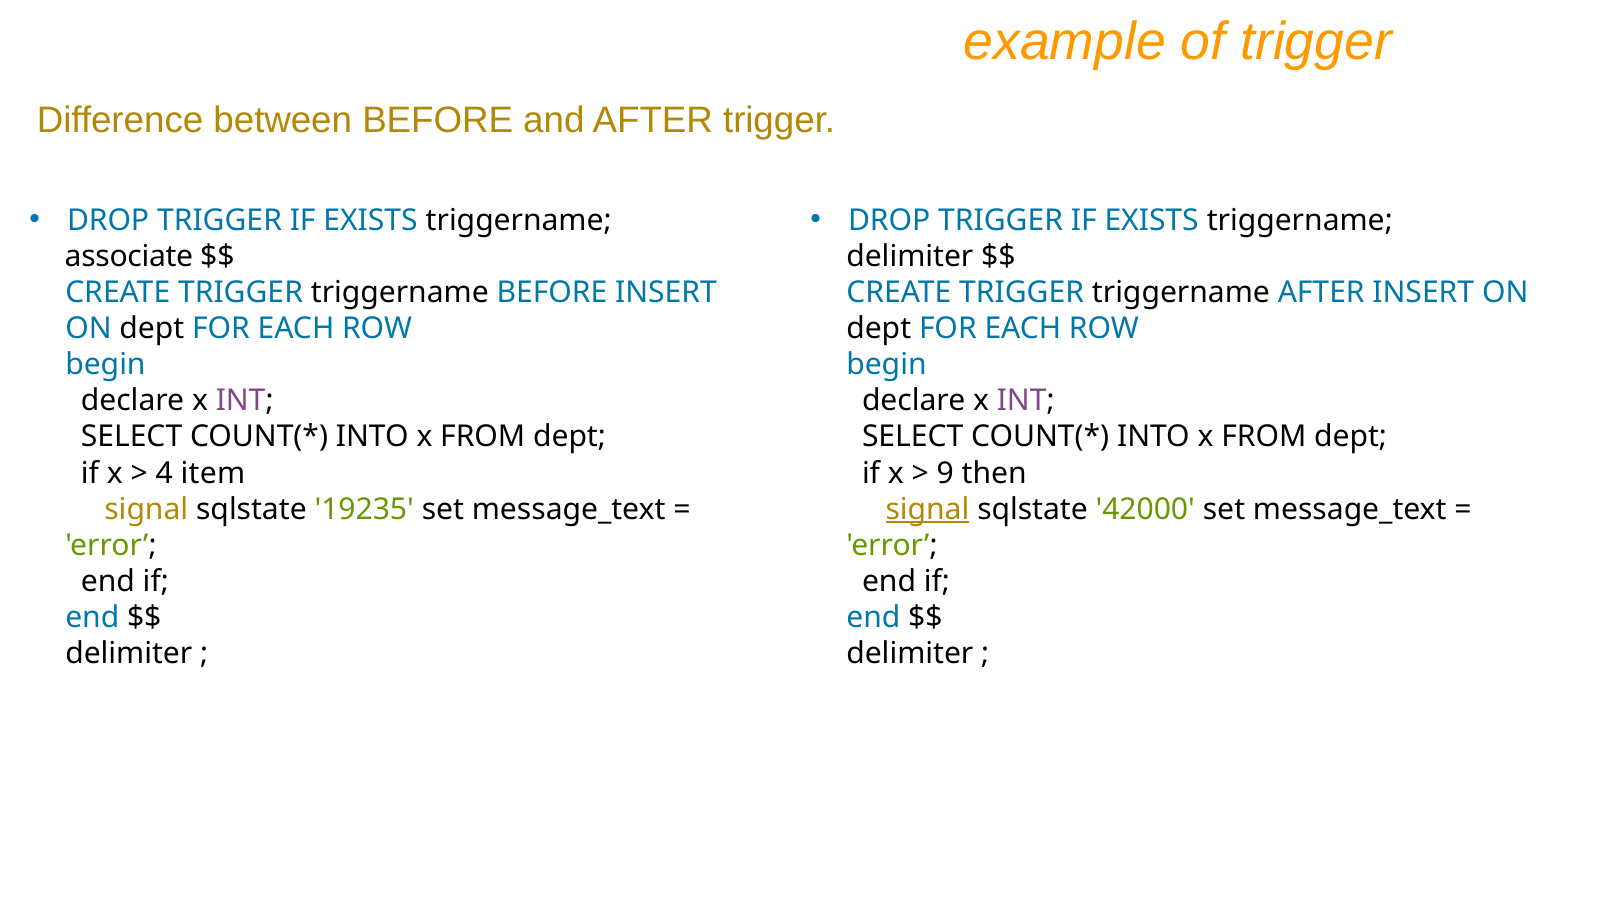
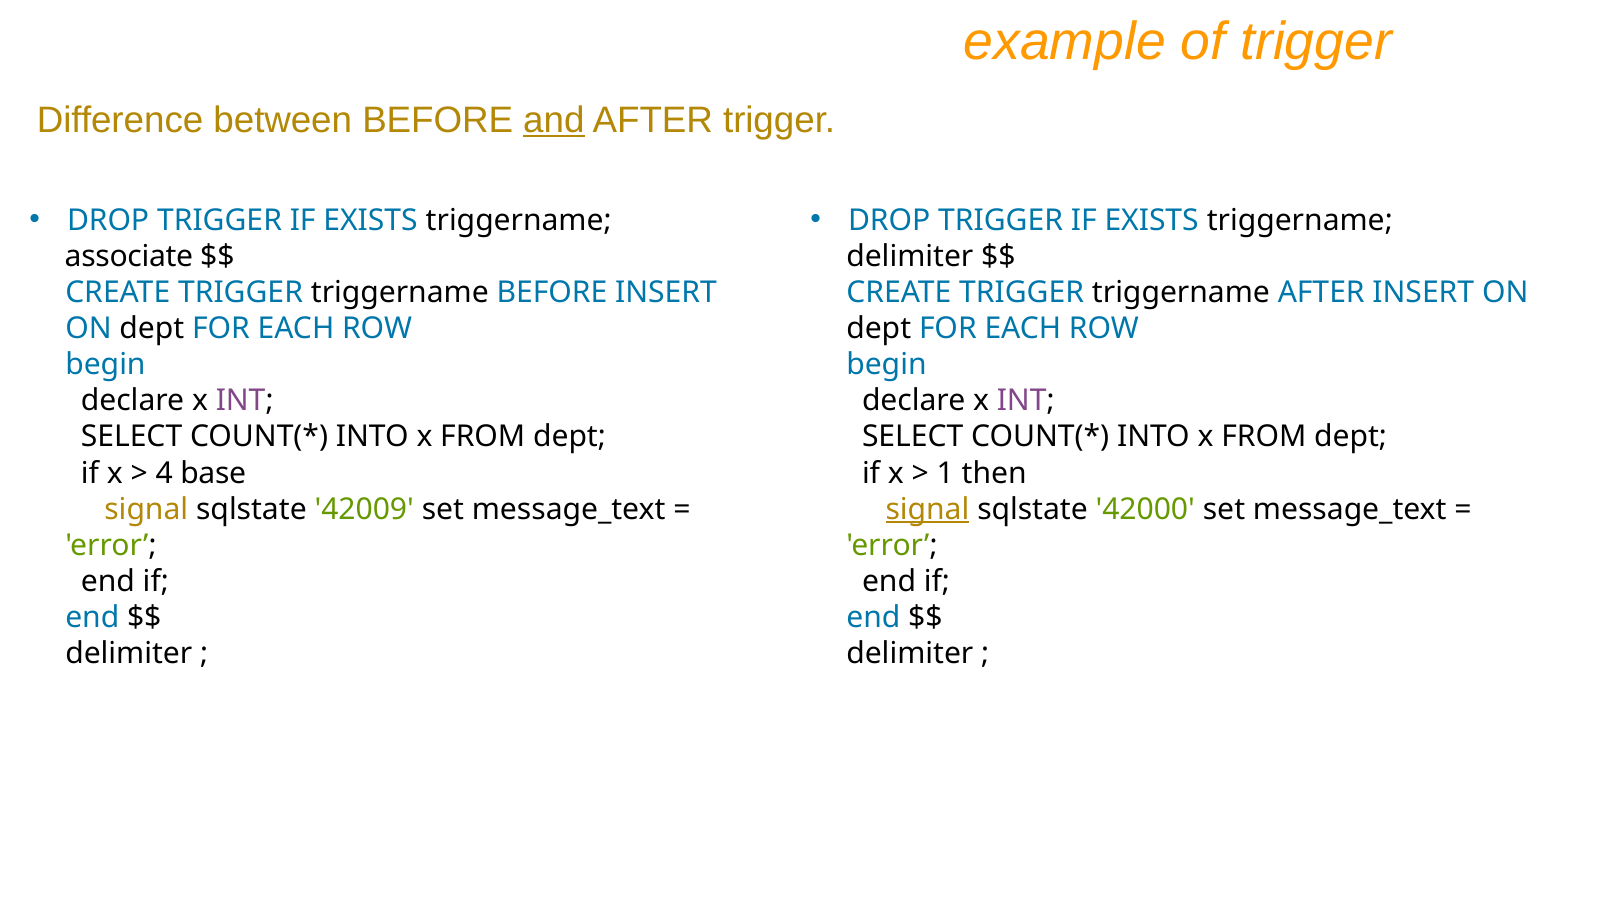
and underline: none -> present
item: item -> base
9: 9 -> 1
19235: 19235 -> 42009
